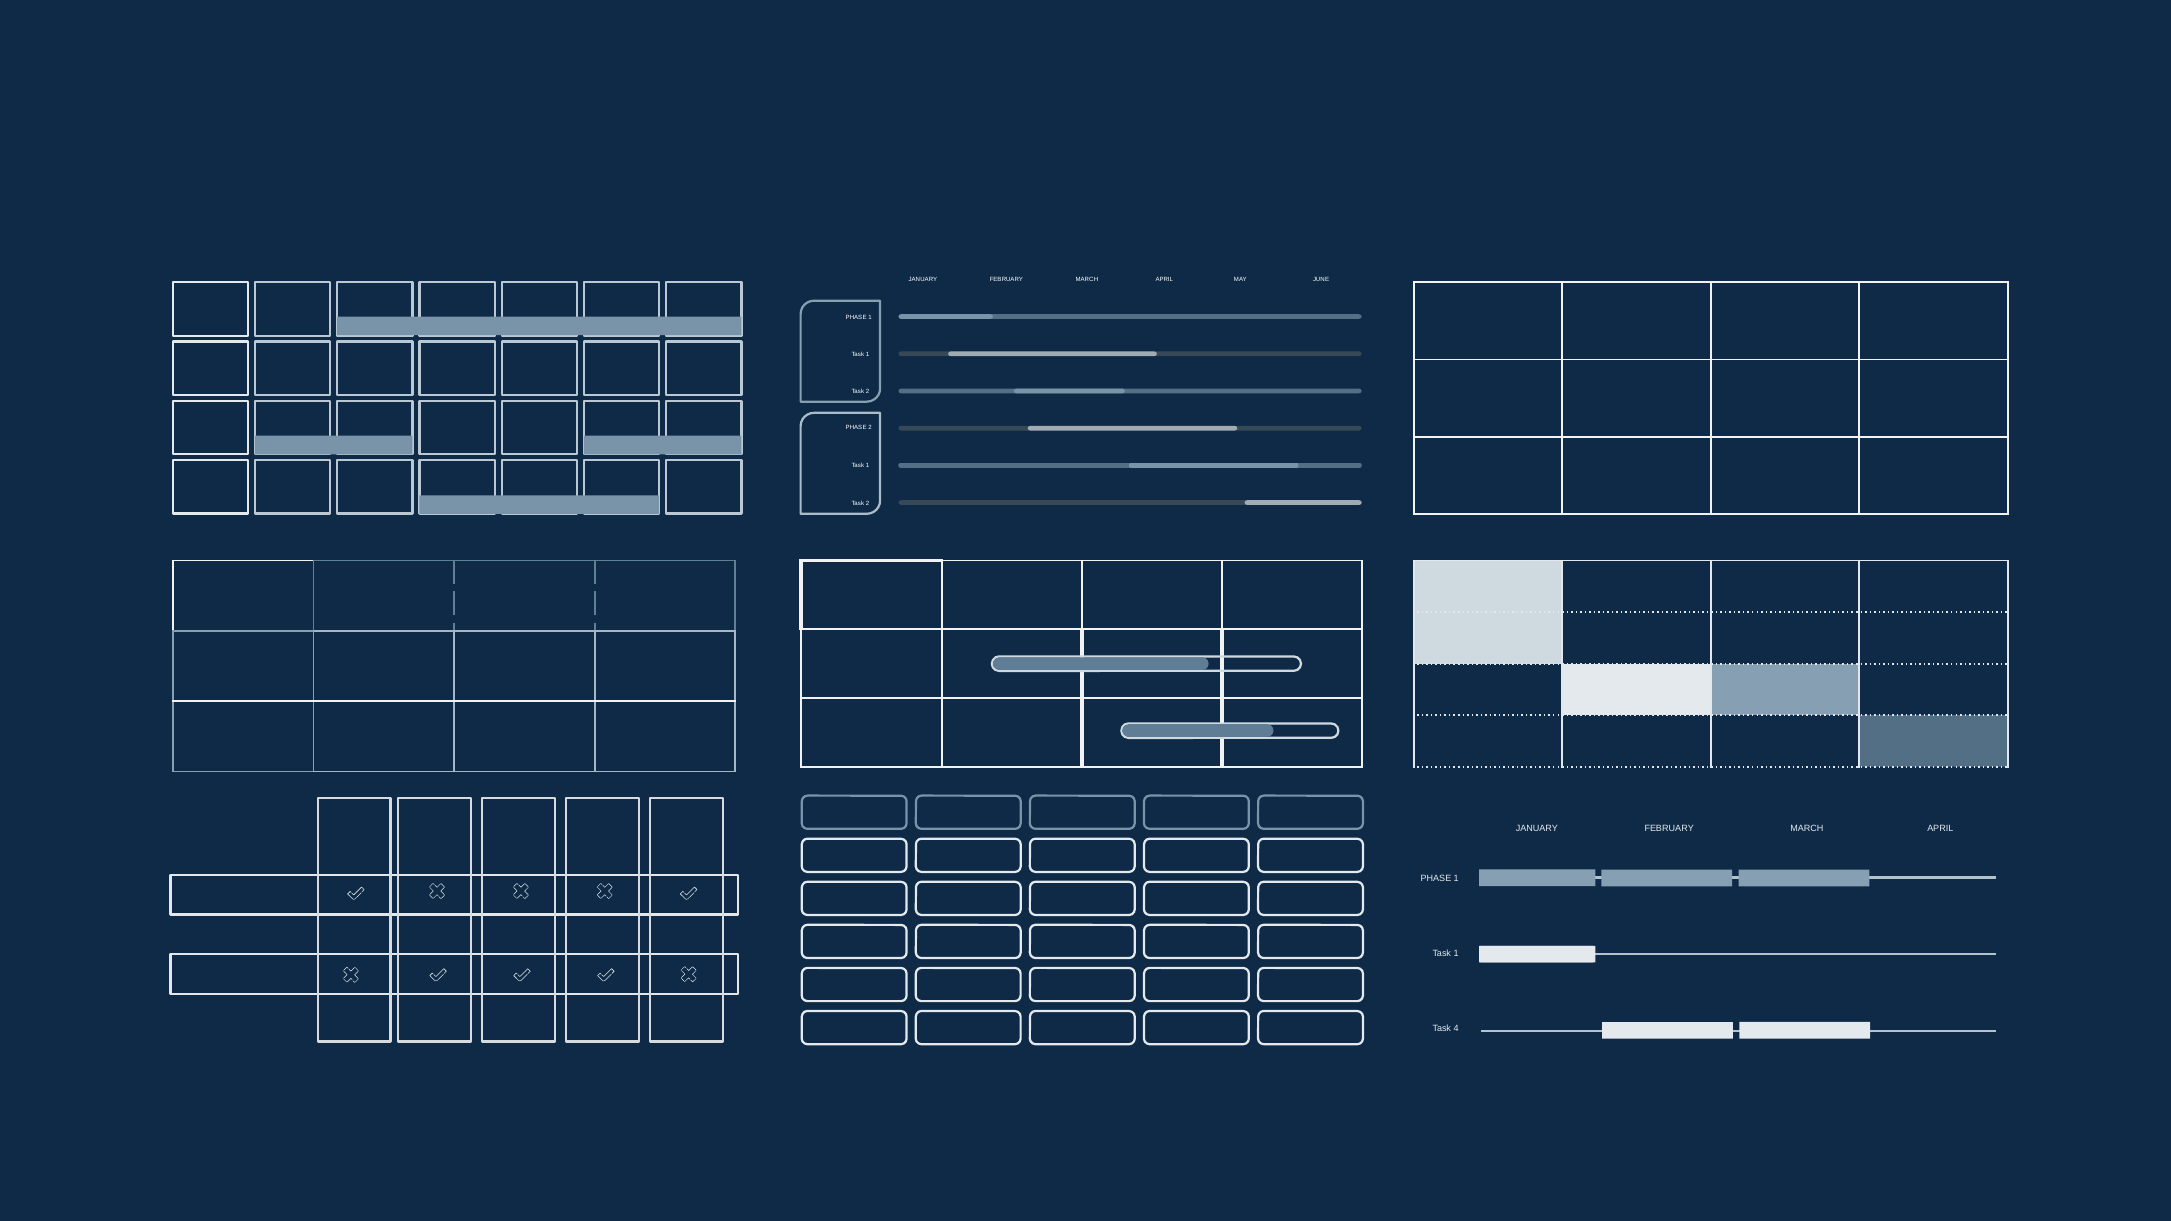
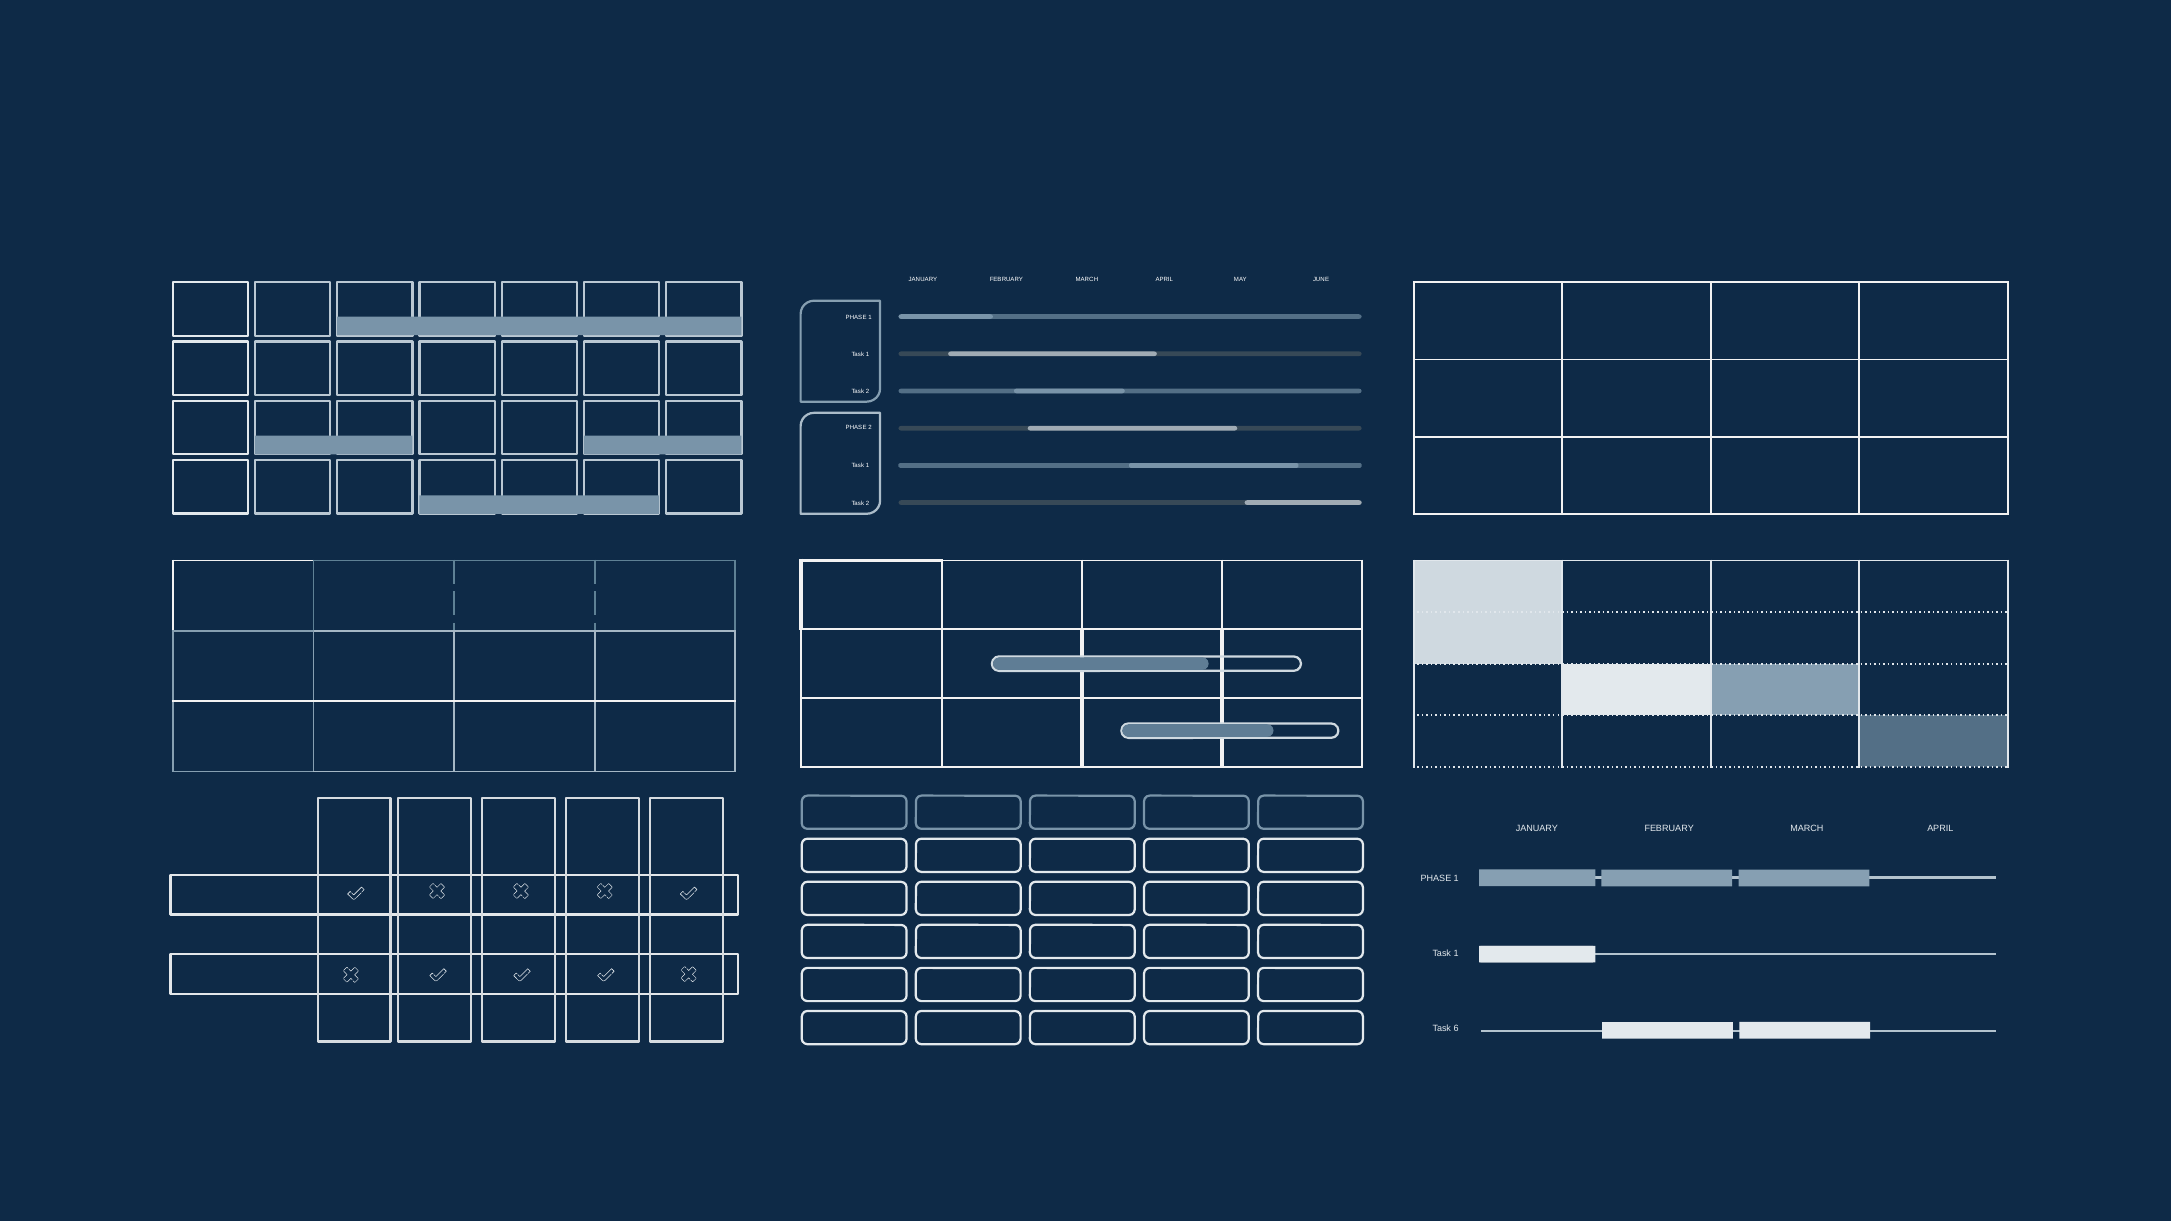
4: 4 -> 6
